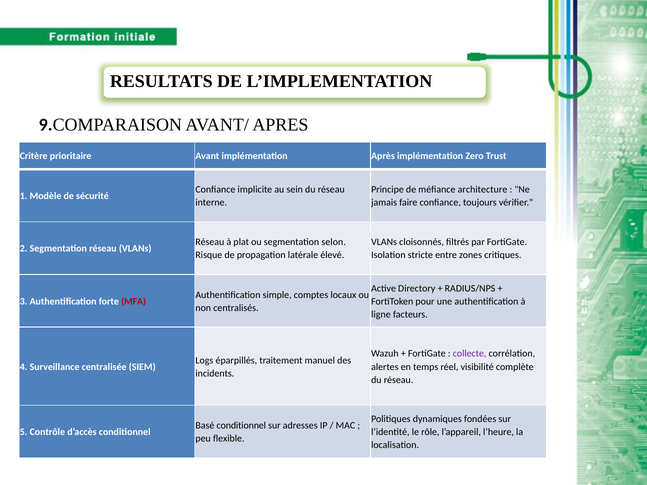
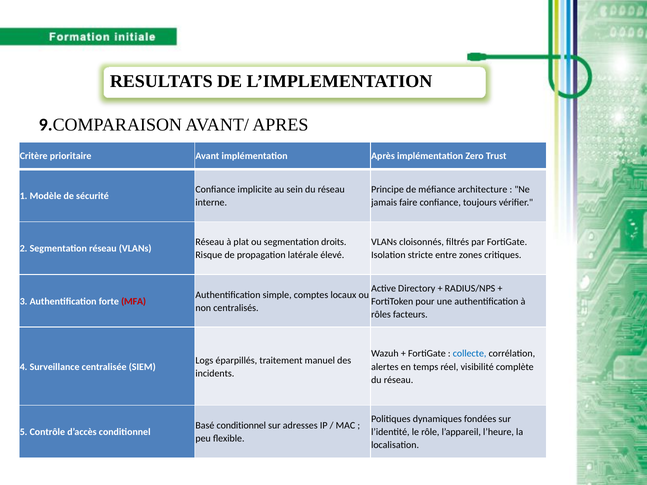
selon: selon -> droits
ligne: ligne -> rôles
collecte colour: purple -> blue
